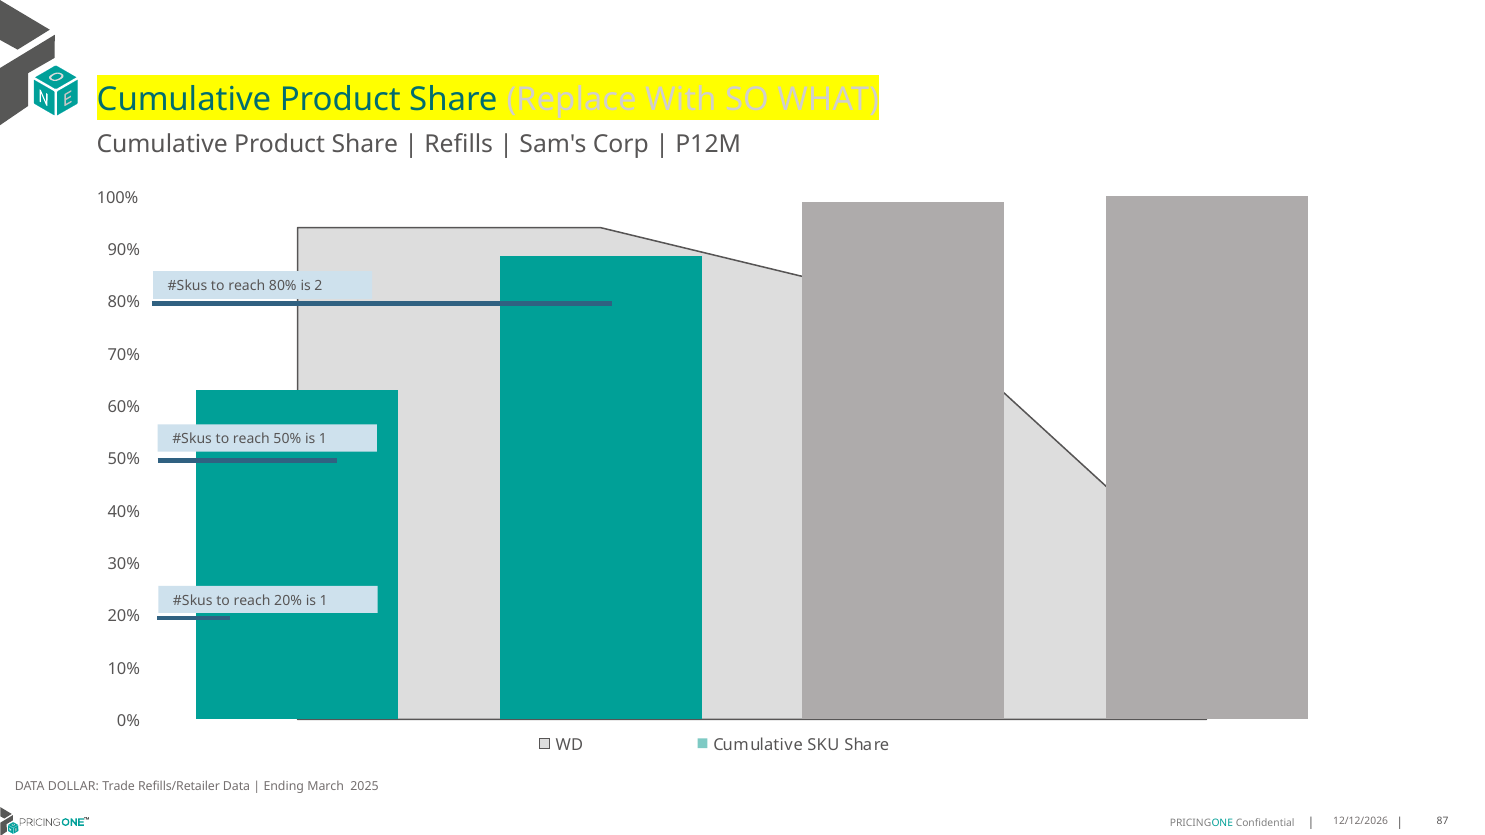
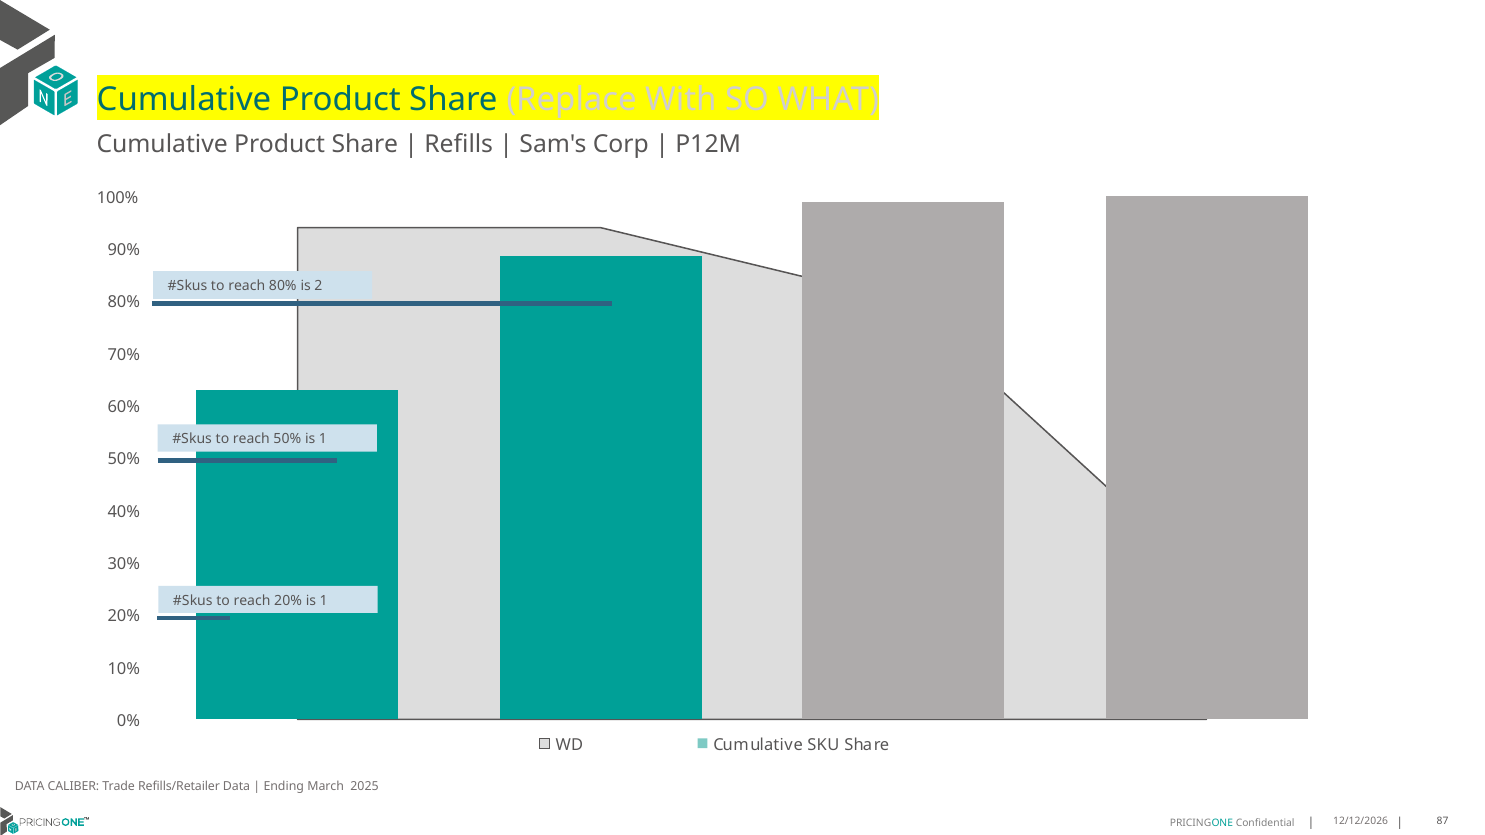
DOLLAR: DOLLAR -> CALIBER
